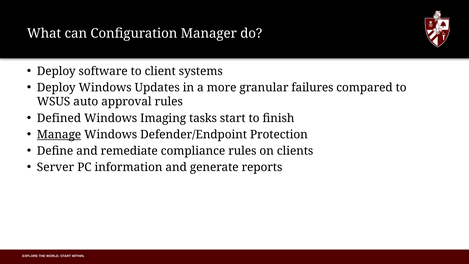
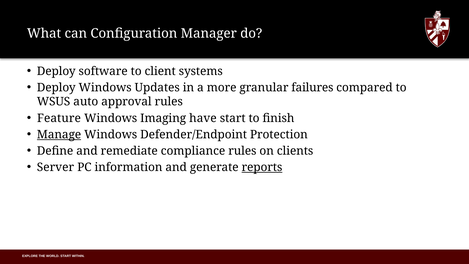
Defined: Defined -> Feature
tasks: tasks -> have
reports underline: none -> present
